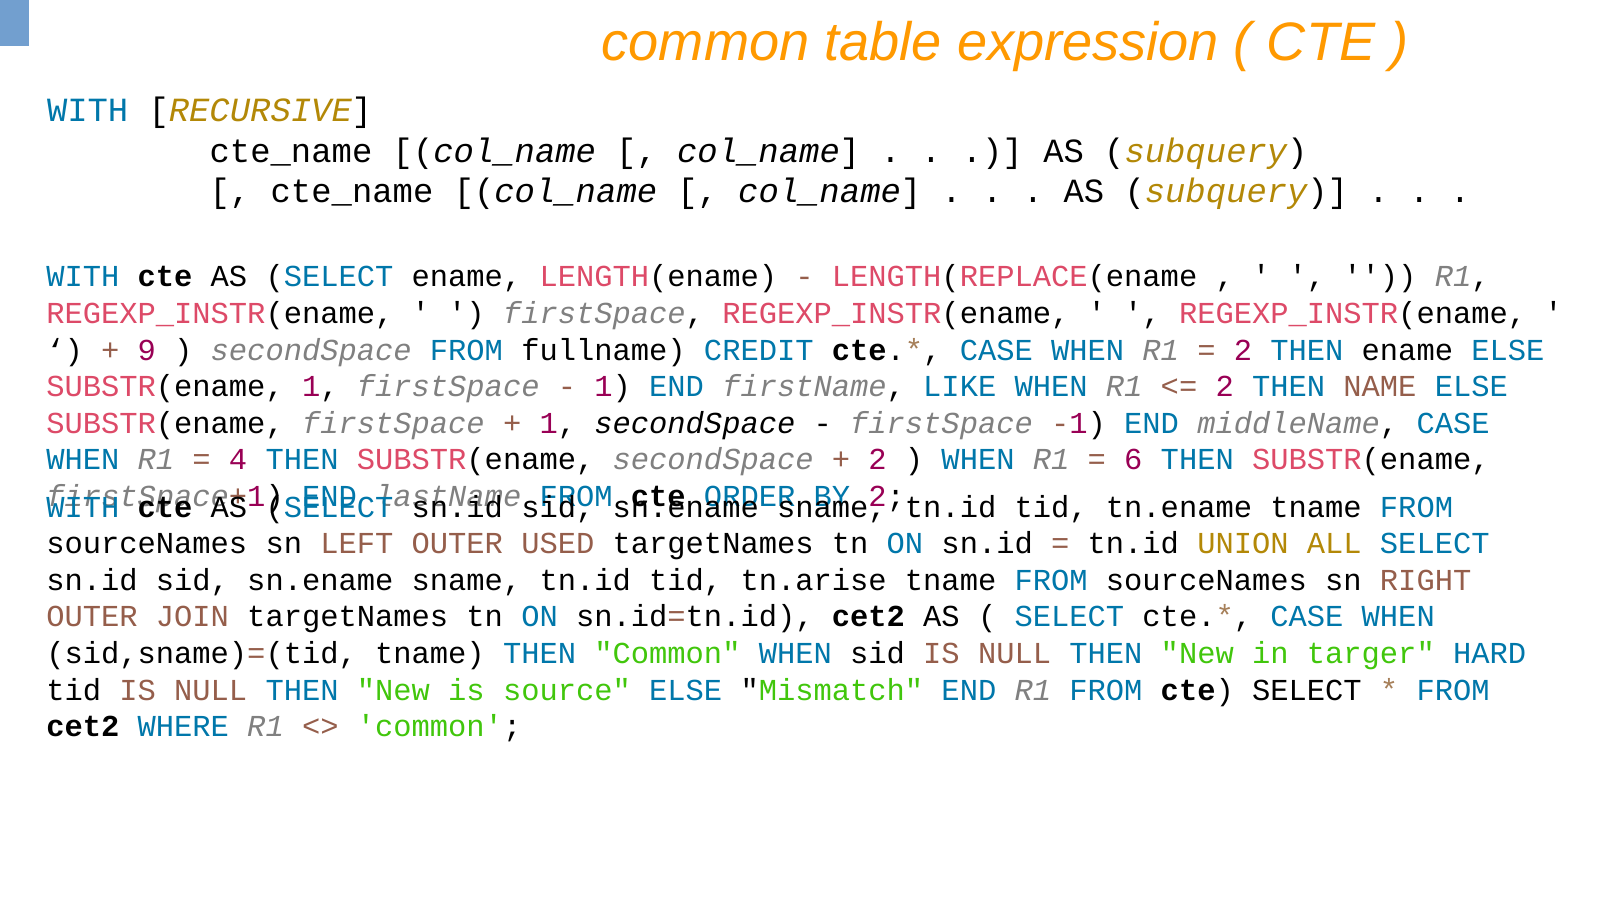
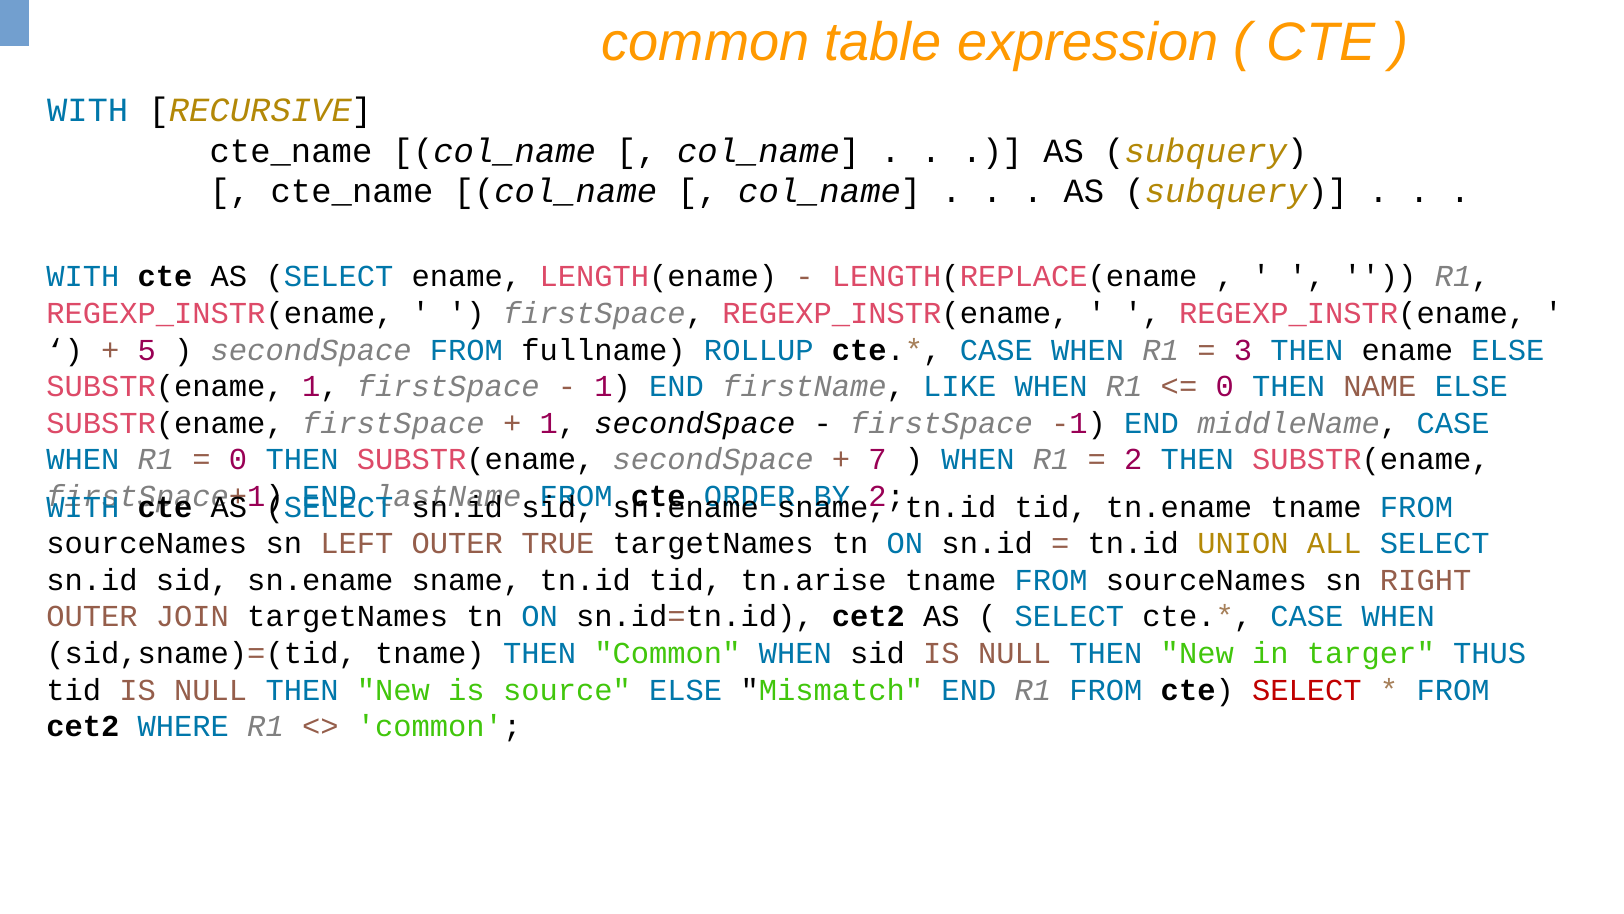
9: 9 -> 5
CREDIT: CREDIT -> ROLLUP
2 at (1243, 350): 2 -> 3
2 at (1225, 386): 2 -> 0
4 at (238, 459): 4 -> 0
2 at (878, 459): 2 -> 7
6 at (1133, 459): 6 -> 2
USED: USED -> TRUE
HARD: HARD -> THUS
SELECT at (1307, 690) colour: black -> red
